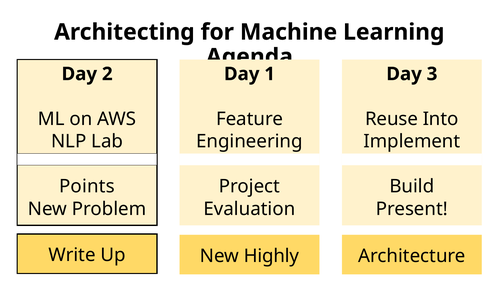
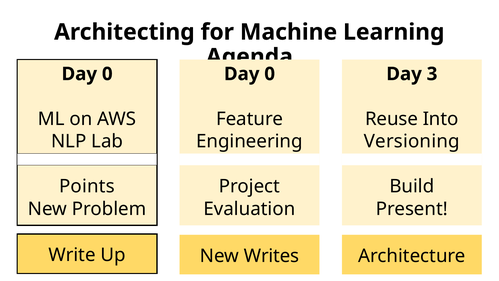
2 at (107, 74): 2 -> 0
1 at (270, 74): 1 -> 0
Implement: Implement -> Versioning
Highly: Highly -> Writes
